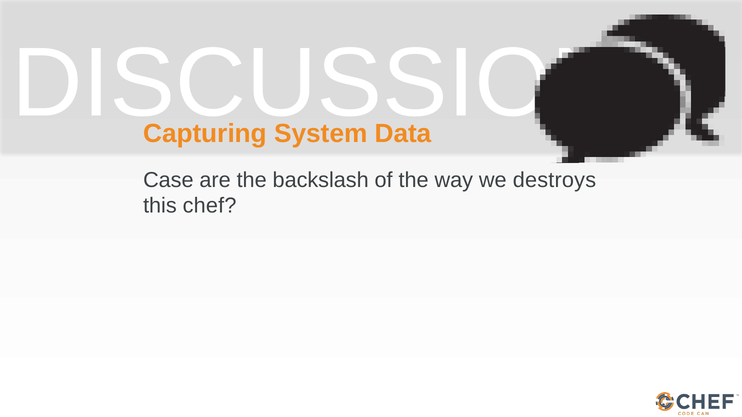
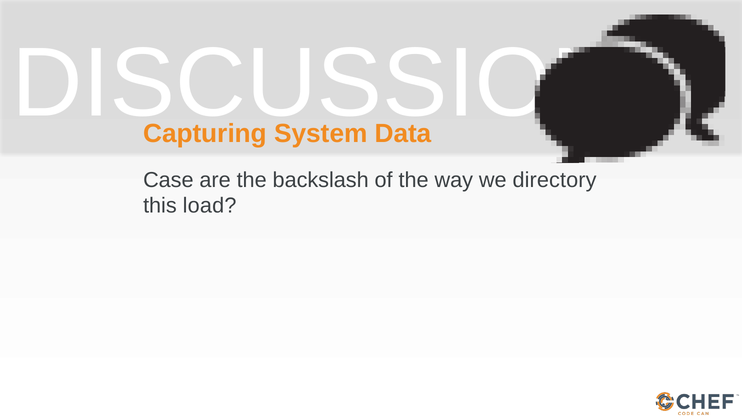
destroys: destroys -> directory
chef: chef -> load
